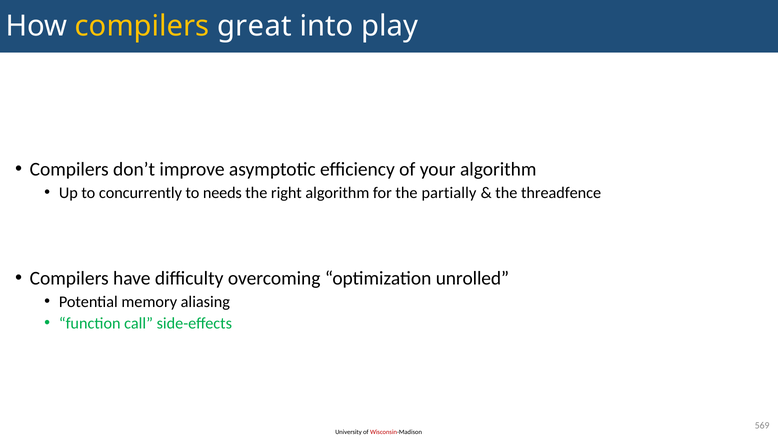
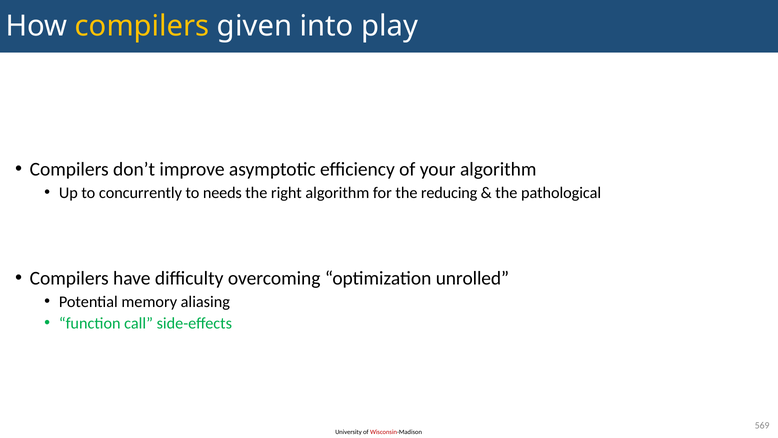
great: great -> given
partially: partially -> reducing
threadfence: threadfence -> pathological
